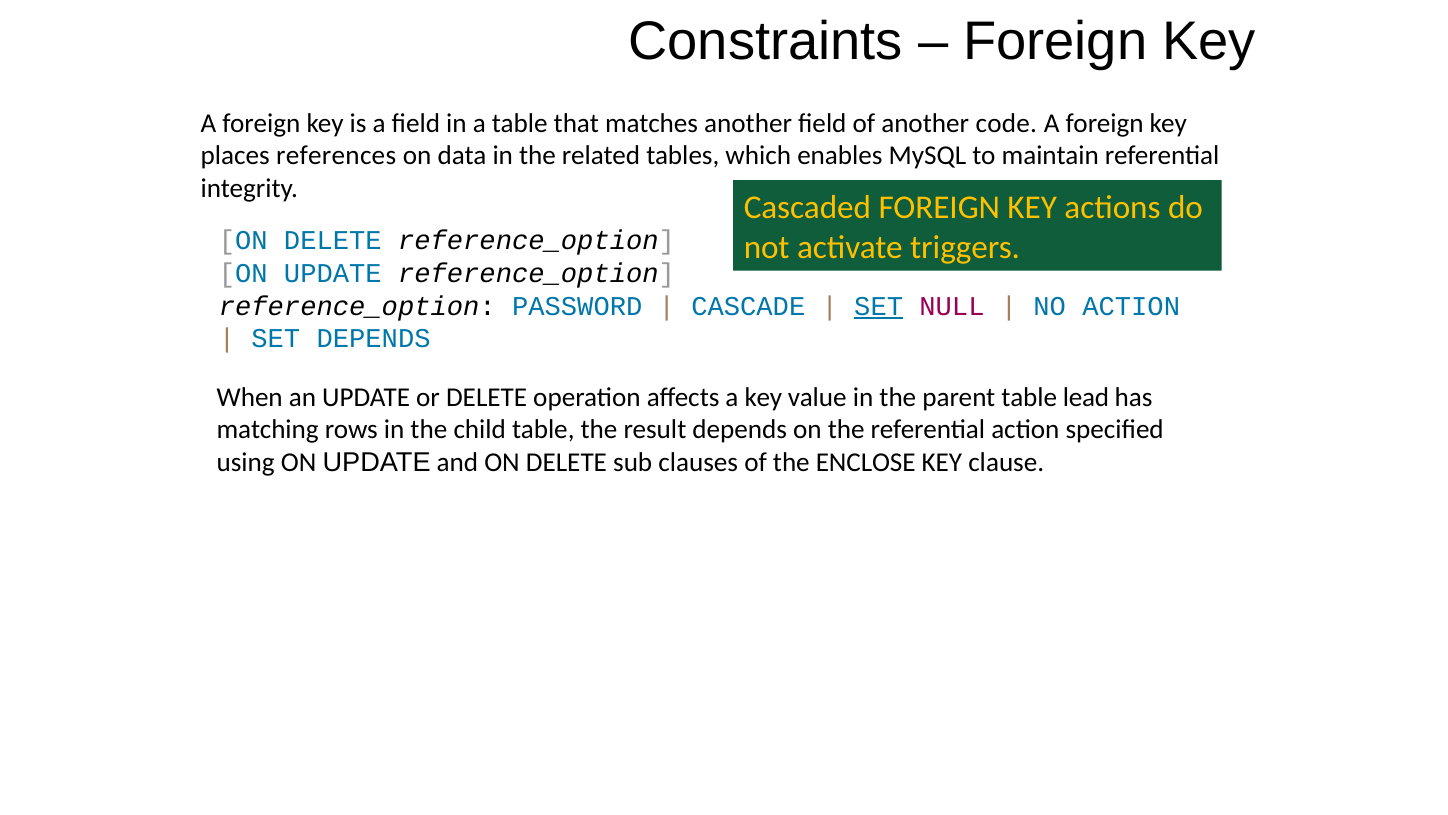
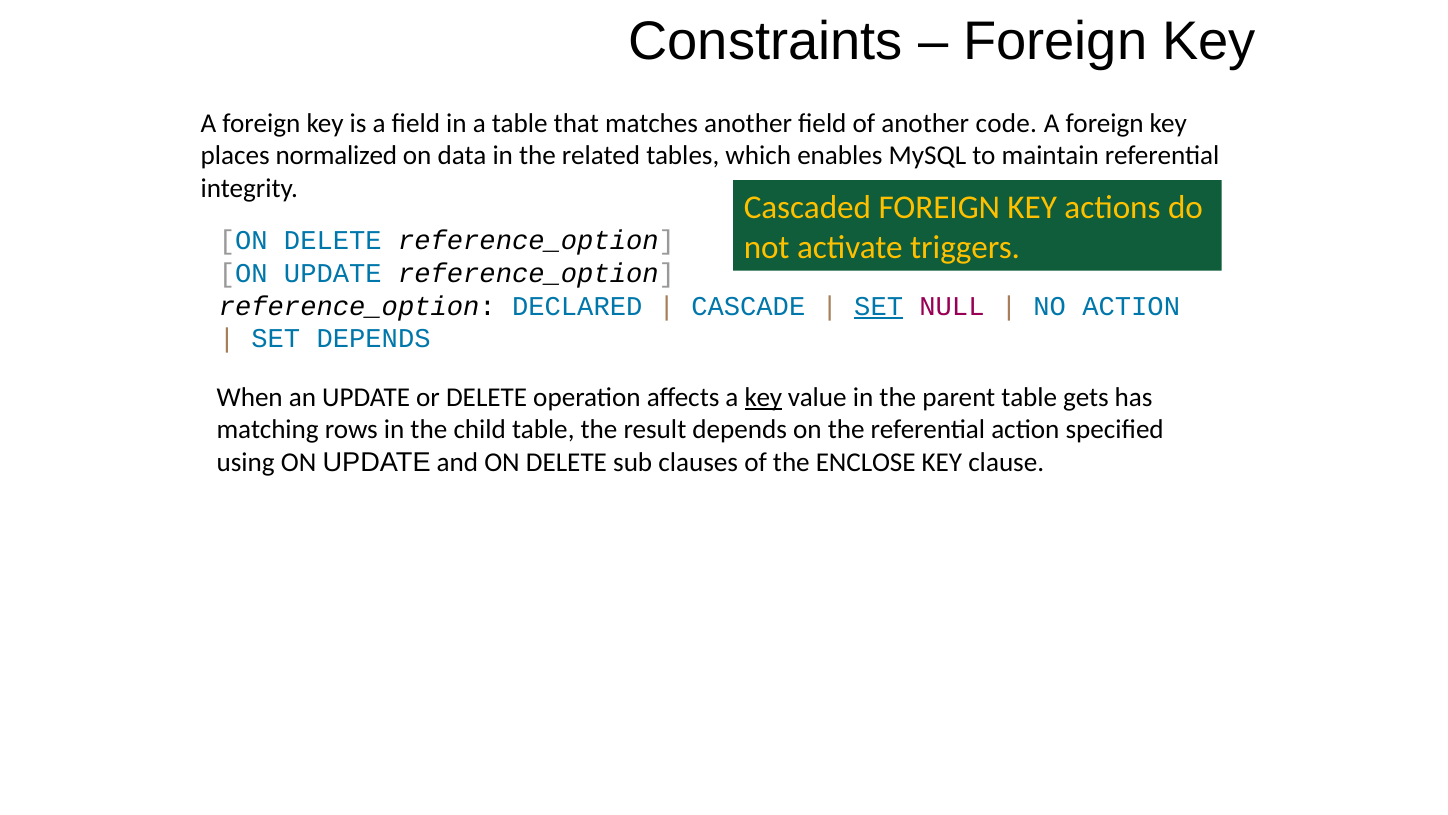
references: references -> normalized
PASSWORD: PASSWORD -> DECLARED
key at (763, 397) underline: none -> present
lead: lead -> gets
